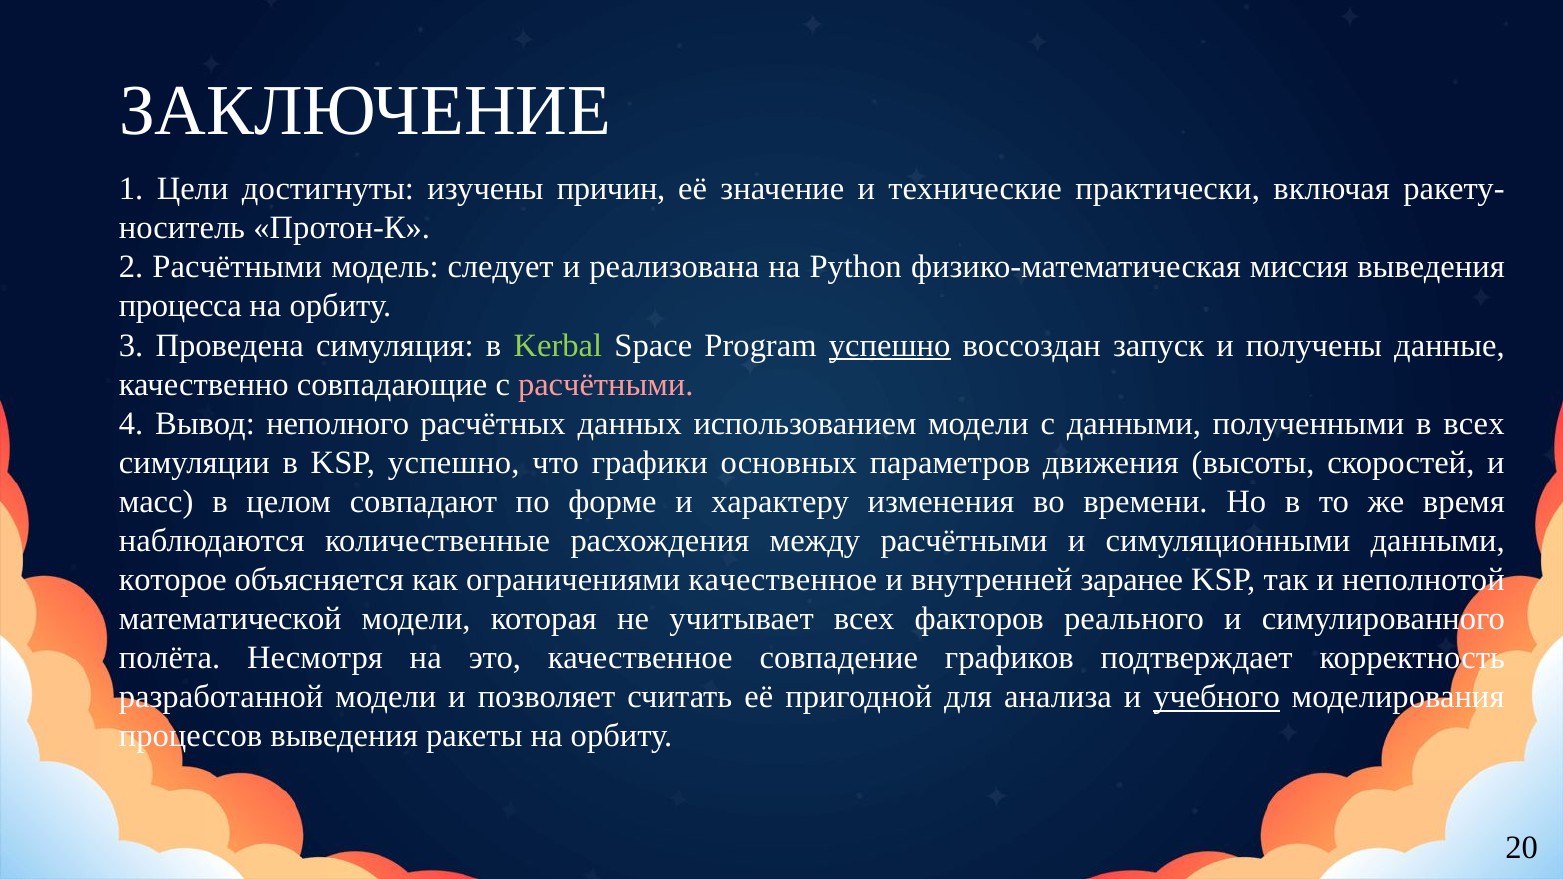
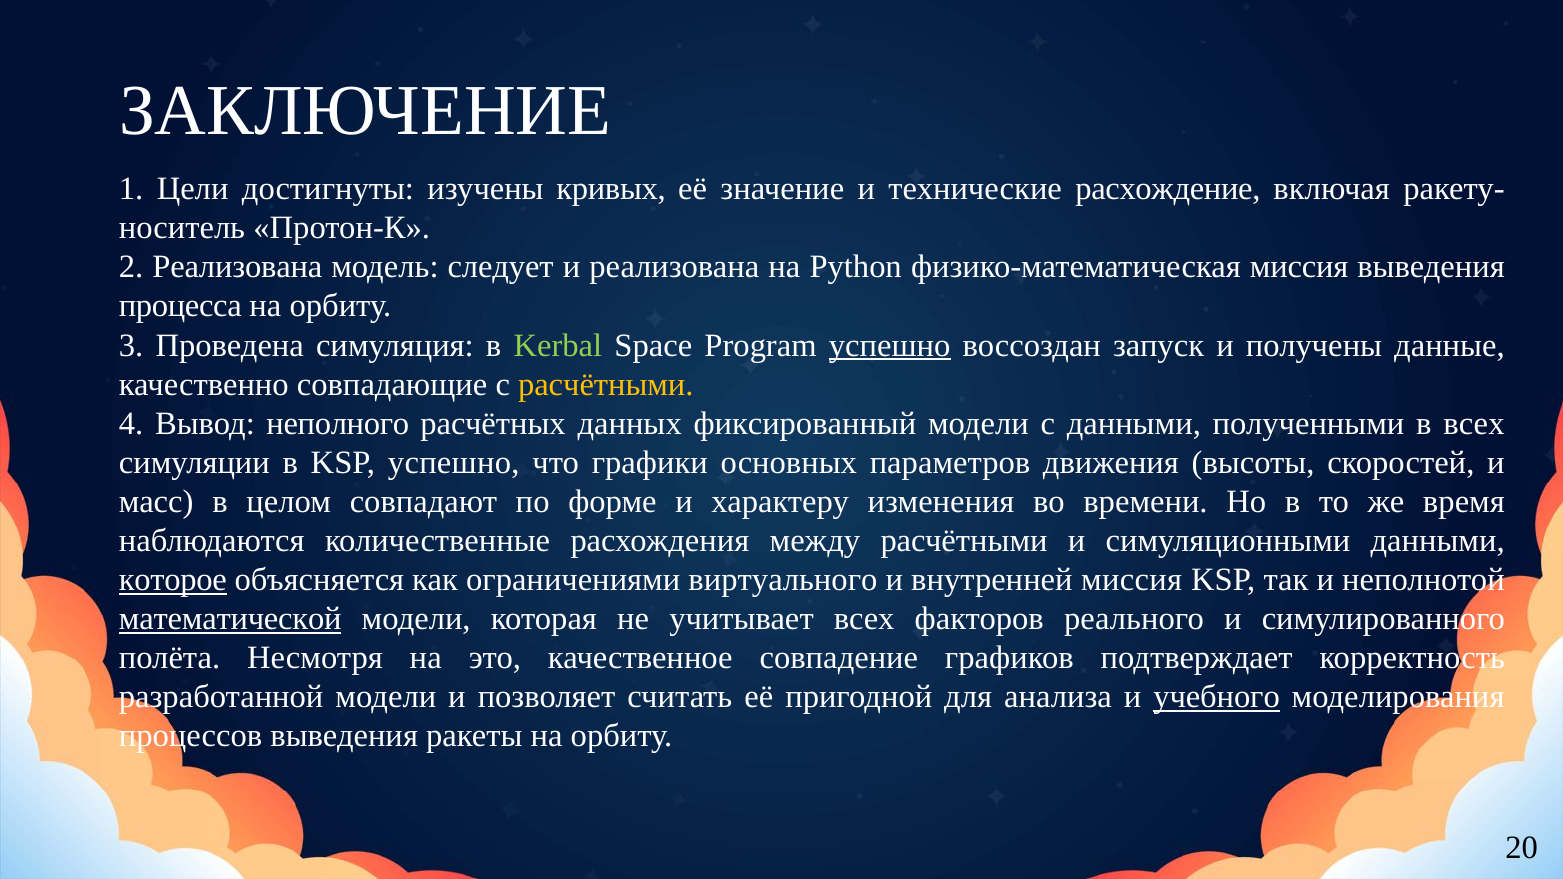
причин: причин -> кривых
практически: практически -> расхождение
2 Расчётными: Расчётными -> Реализована
расчётными at (606, 384) colour: pink -> yellow
использованием: использованием -> фиксированный
которое underline: none -> present
ограничениями качественное: качественное -> виртуального
внутренней заранее: заранее -> миссия
математической underline: none -> present
